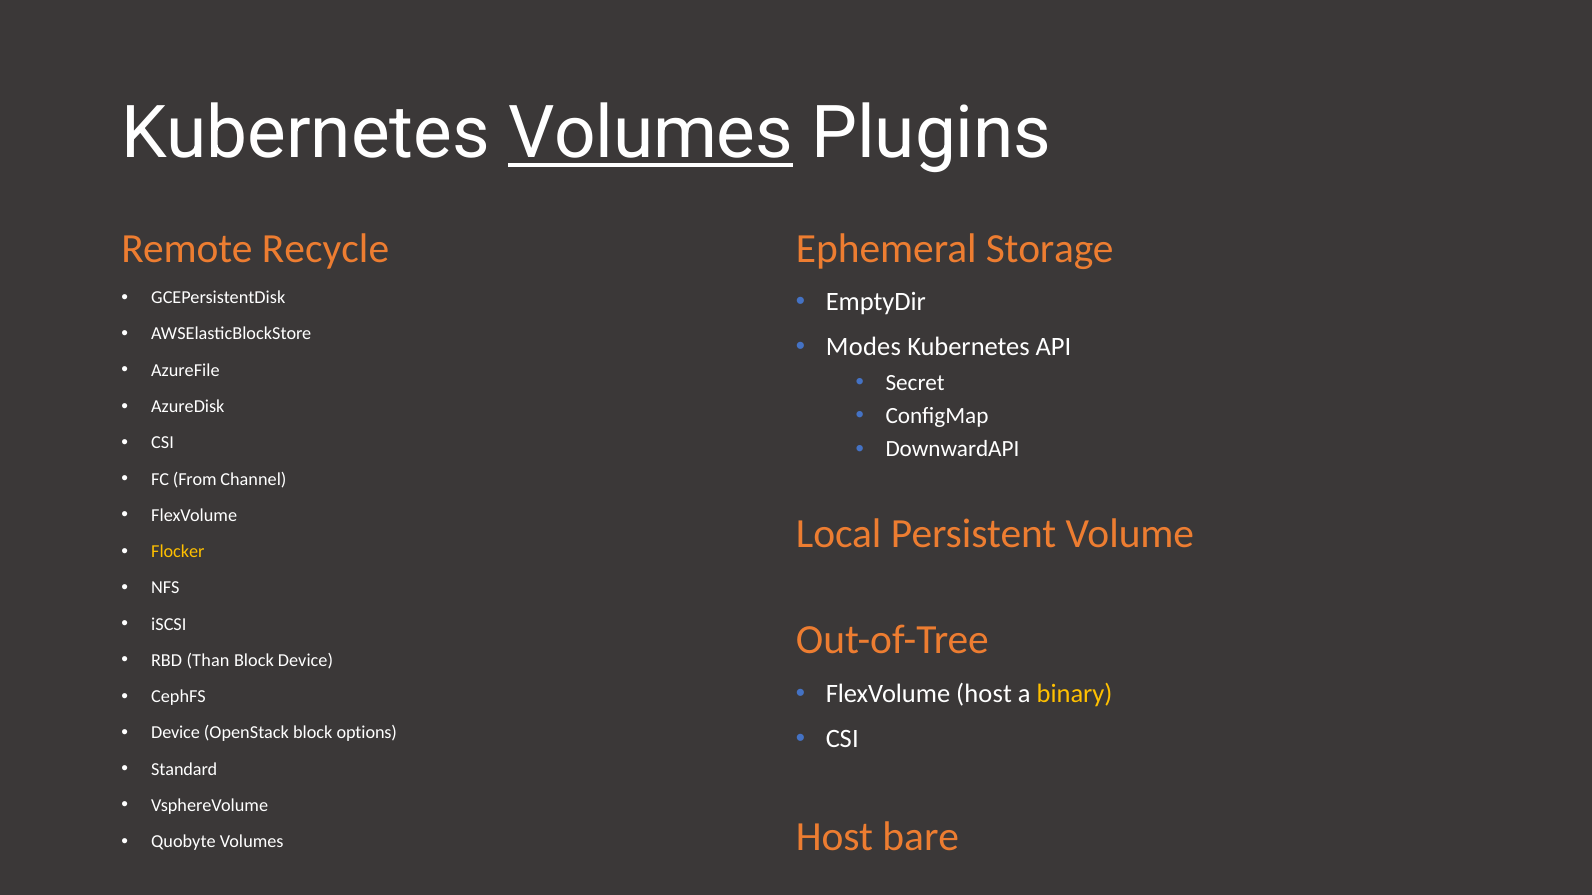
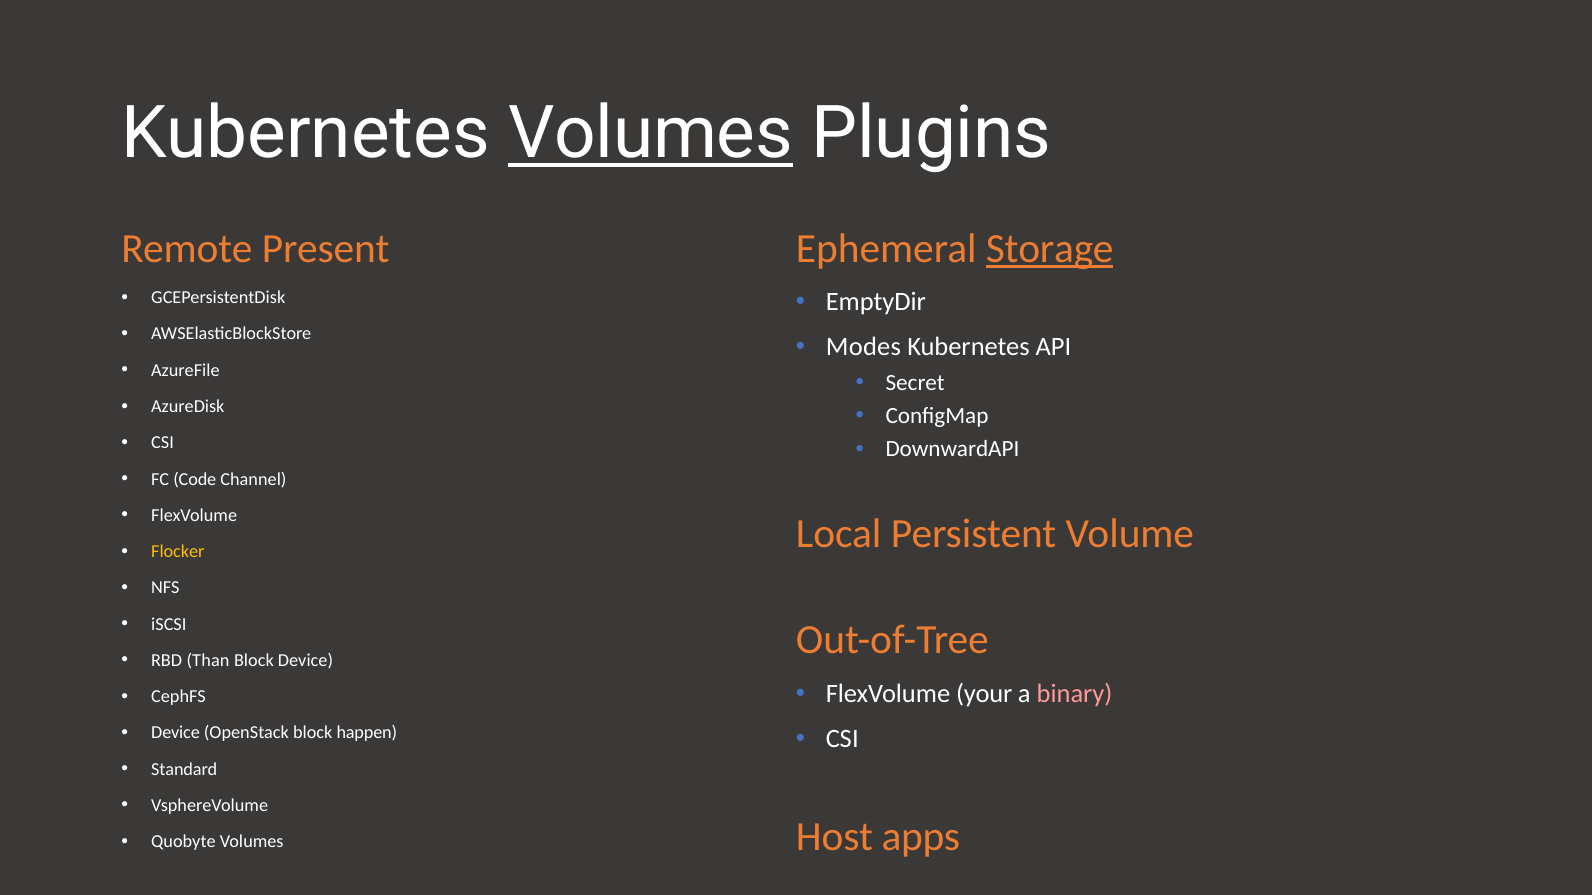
Recycle: Recycle -> Present
Storage underline: none -> present
From: From -> Code
FlexVolume host: host -> your
binary colour: yellow -> pink
options: options -> happen
bare: bare -> apps
